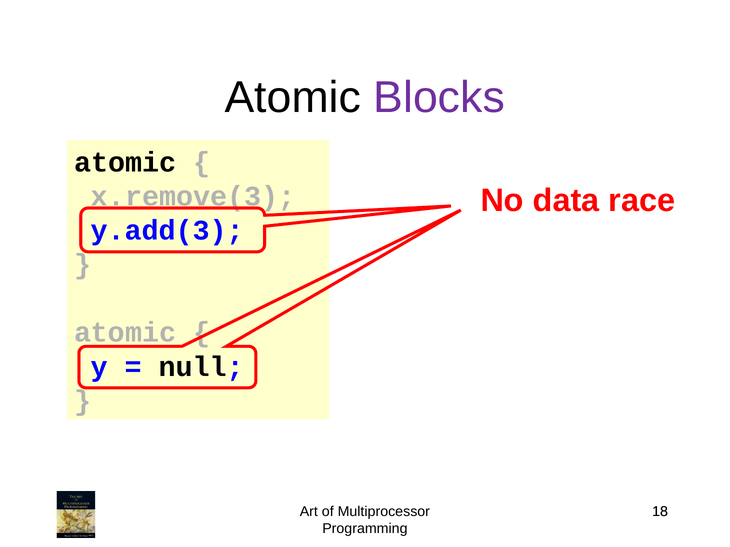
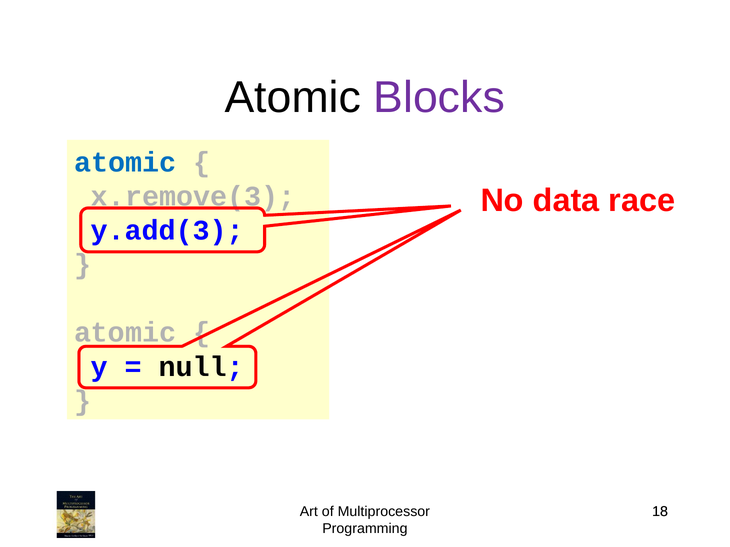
atomic at (125, 162) colour: black -> blue
